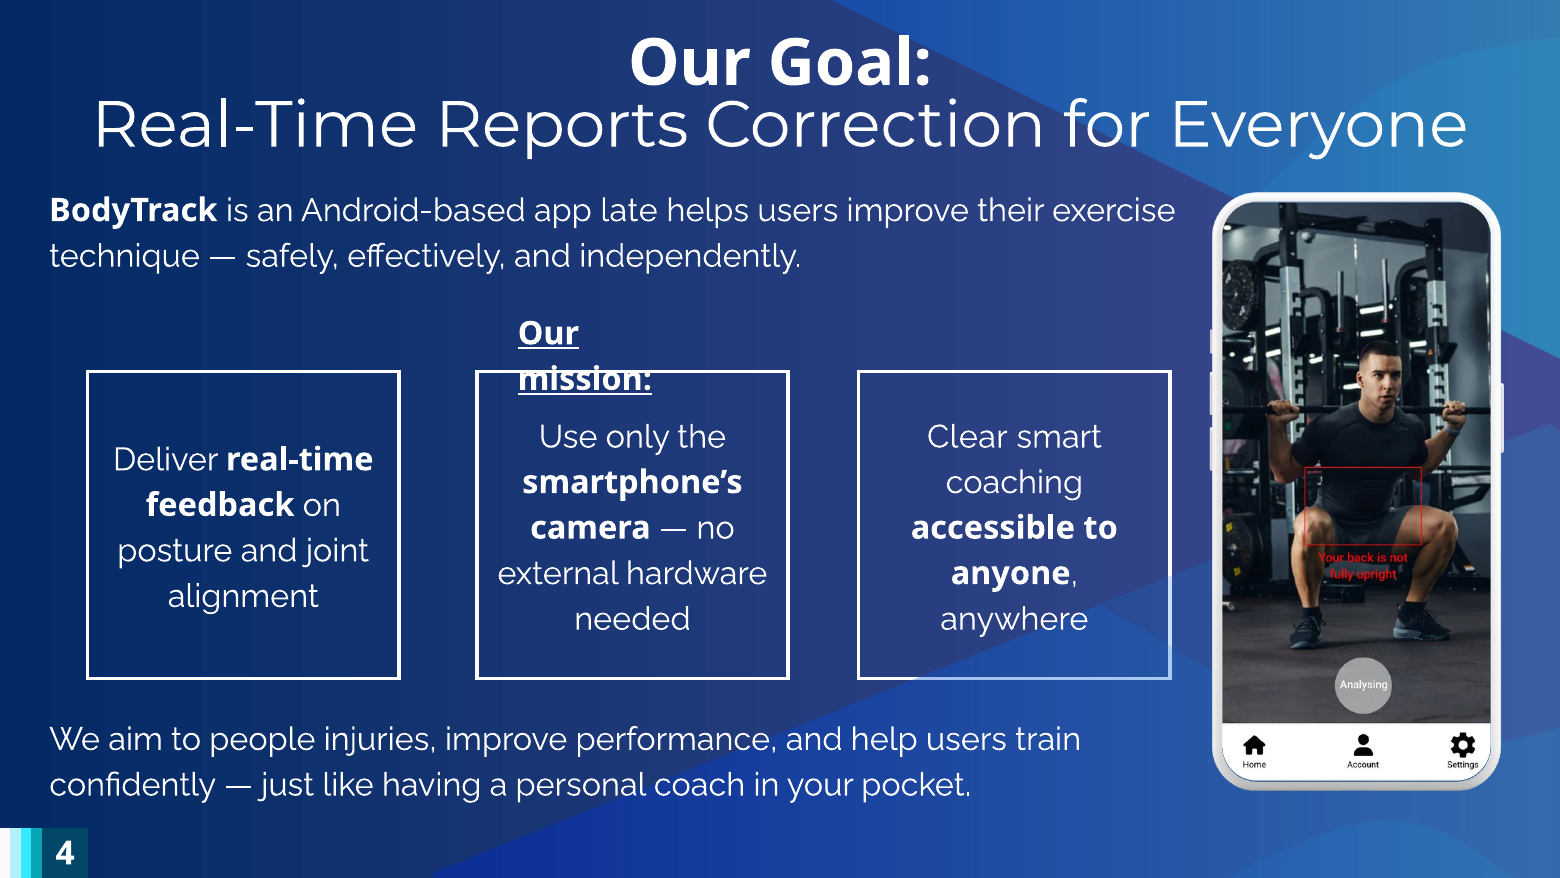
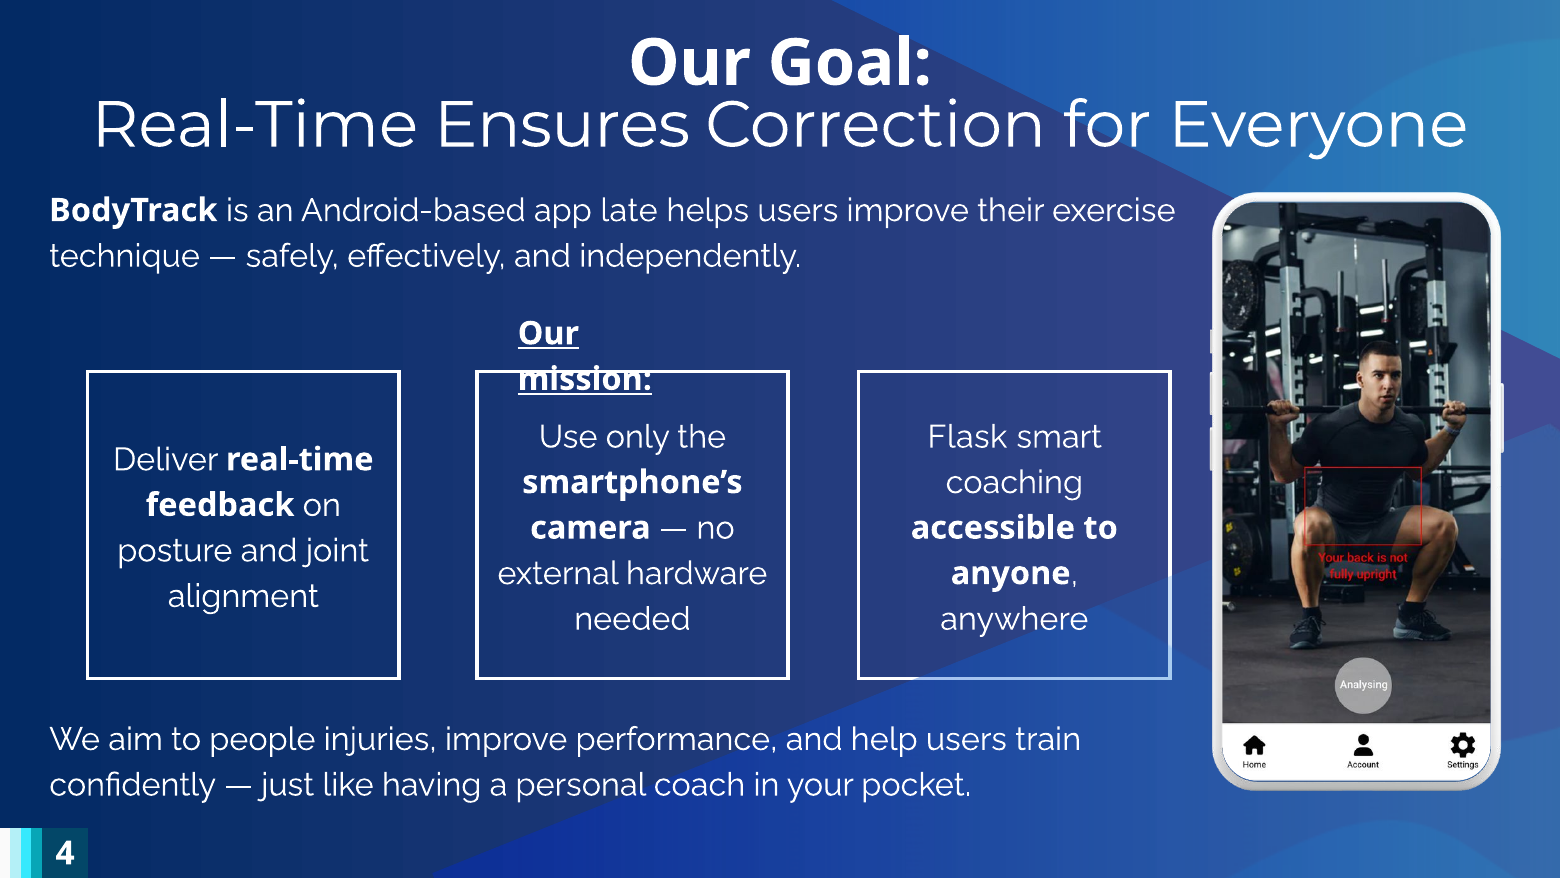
Reports: Reports -> Ensures
Clear: Clear -> Flask
